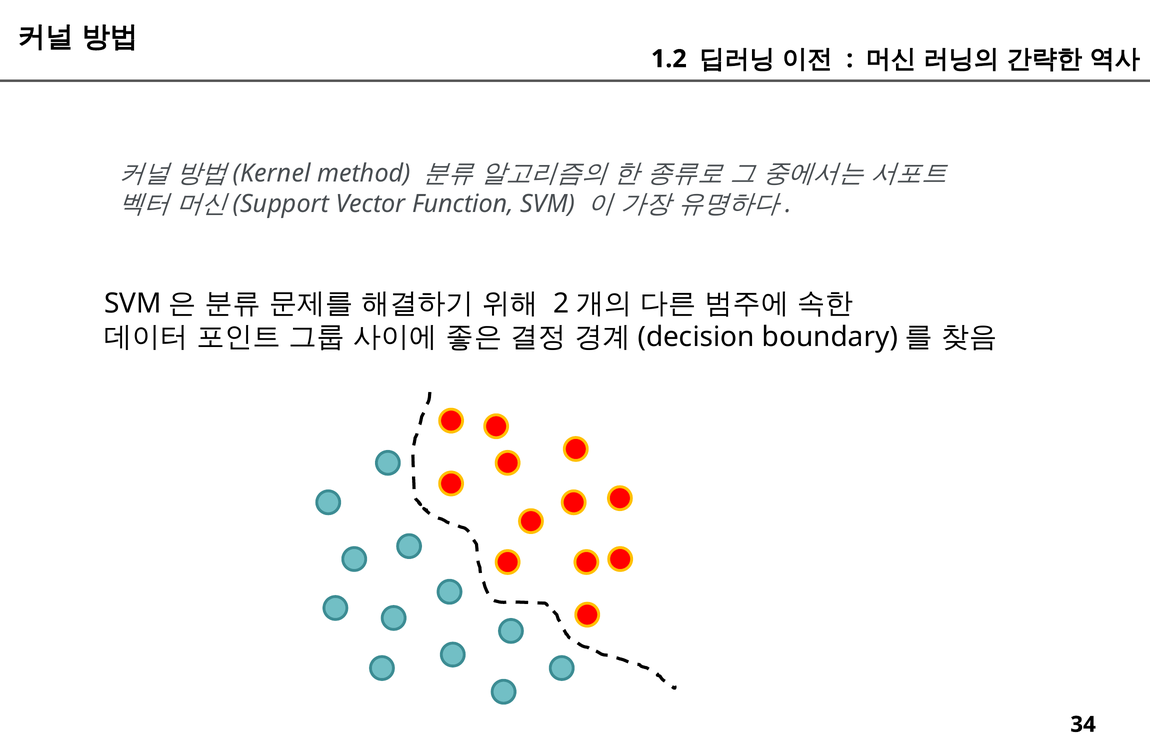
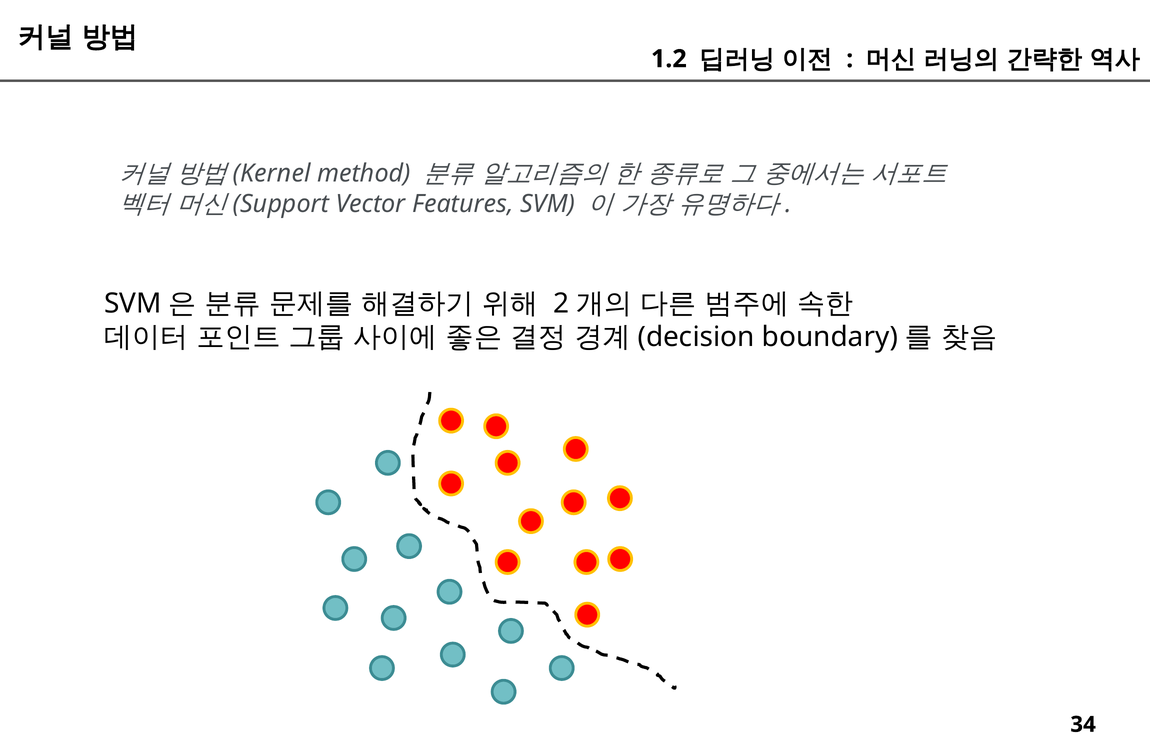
Function: Function -> Features
